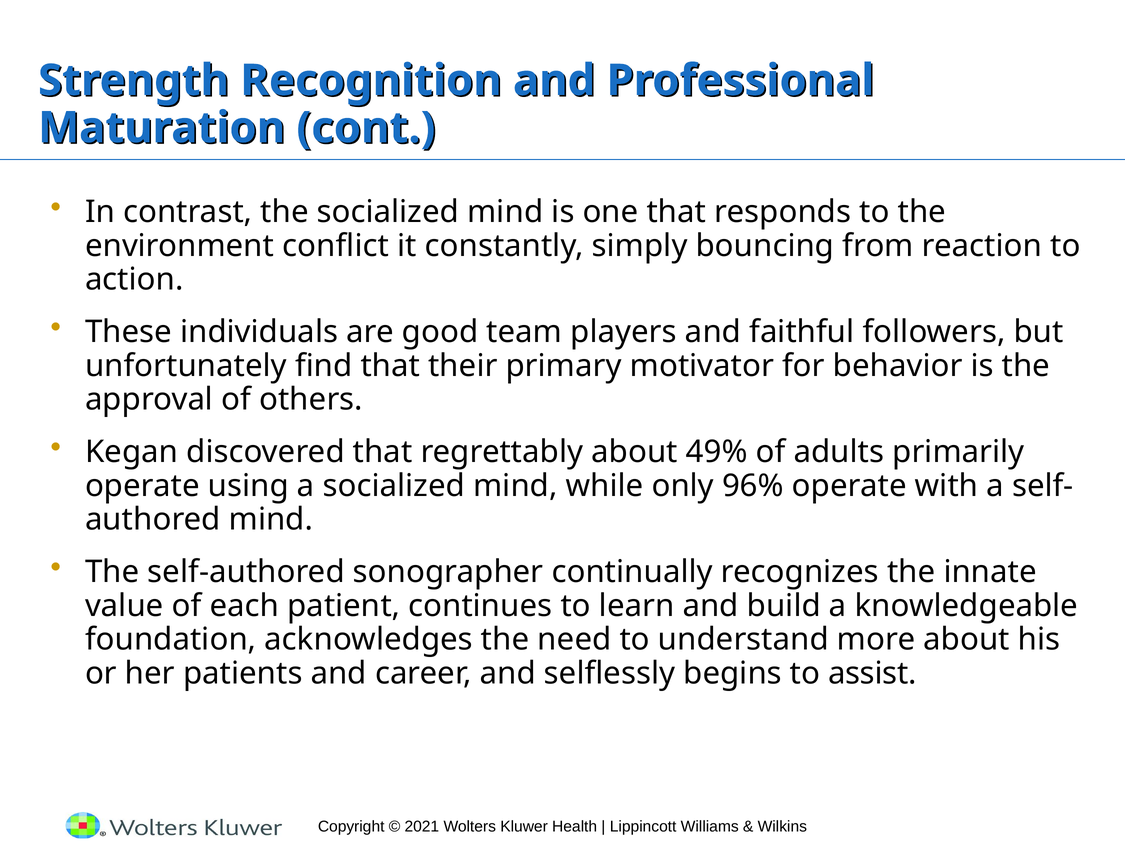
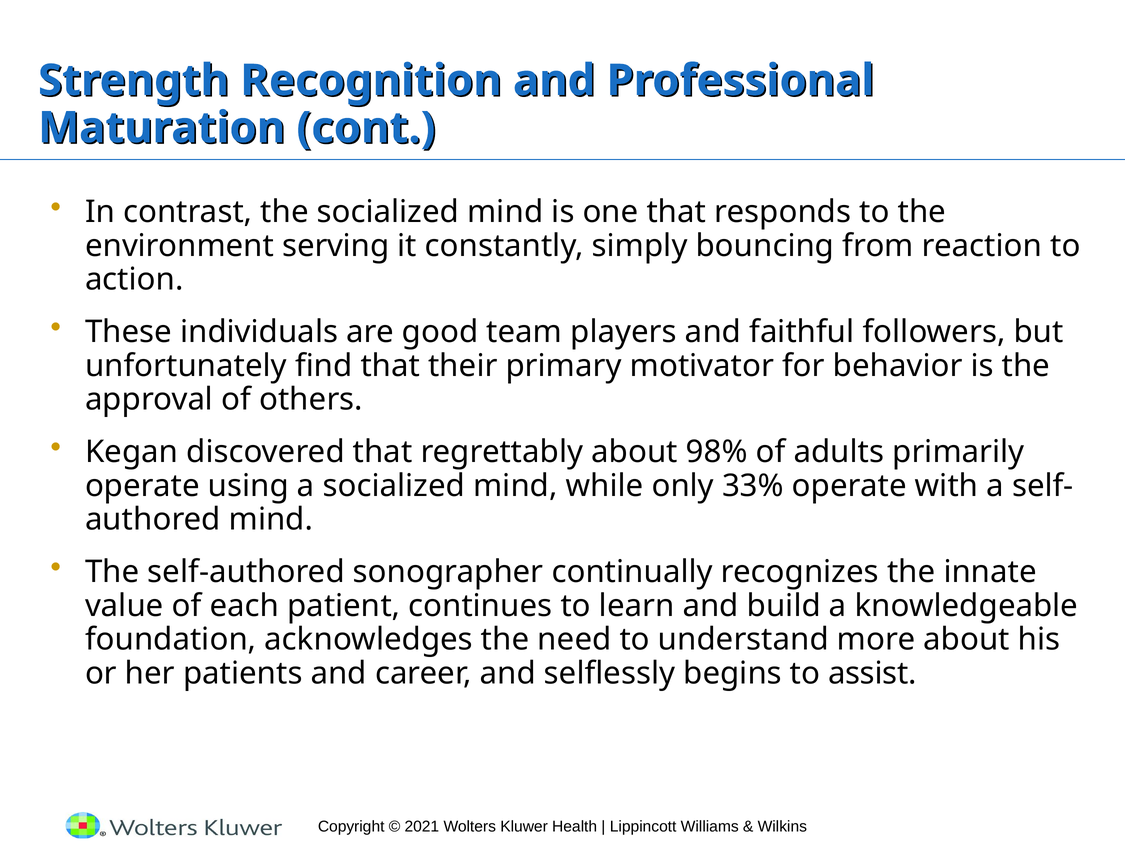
conflict: conflict -> serving
49%: 49% -> 98%
96%: 96% -> 33%
